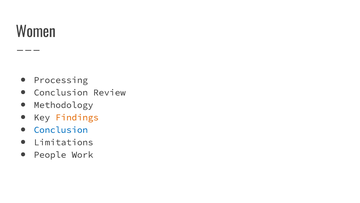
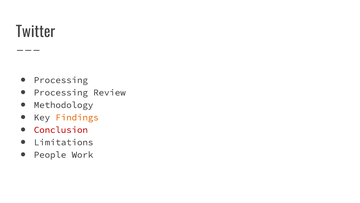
Women: Women -> Twitter
Conclusion at (61, 92): Conclusion -> Processing
Conclusion at (61, 130) colour: blue -> red
